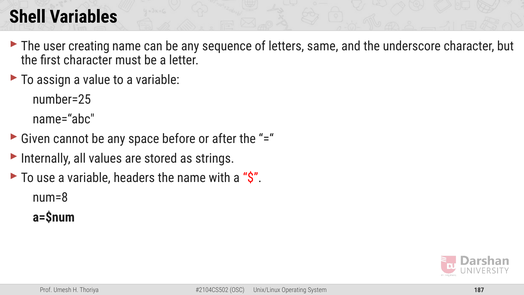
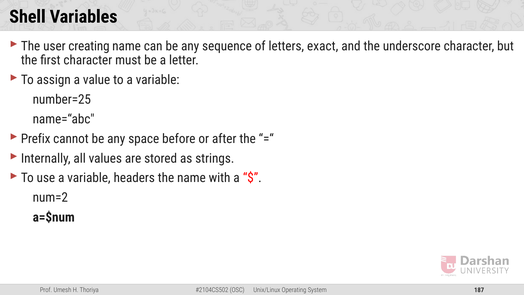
same: same -> exact
Given: Given -> Prefix
num=8: num=8 -> num=2
